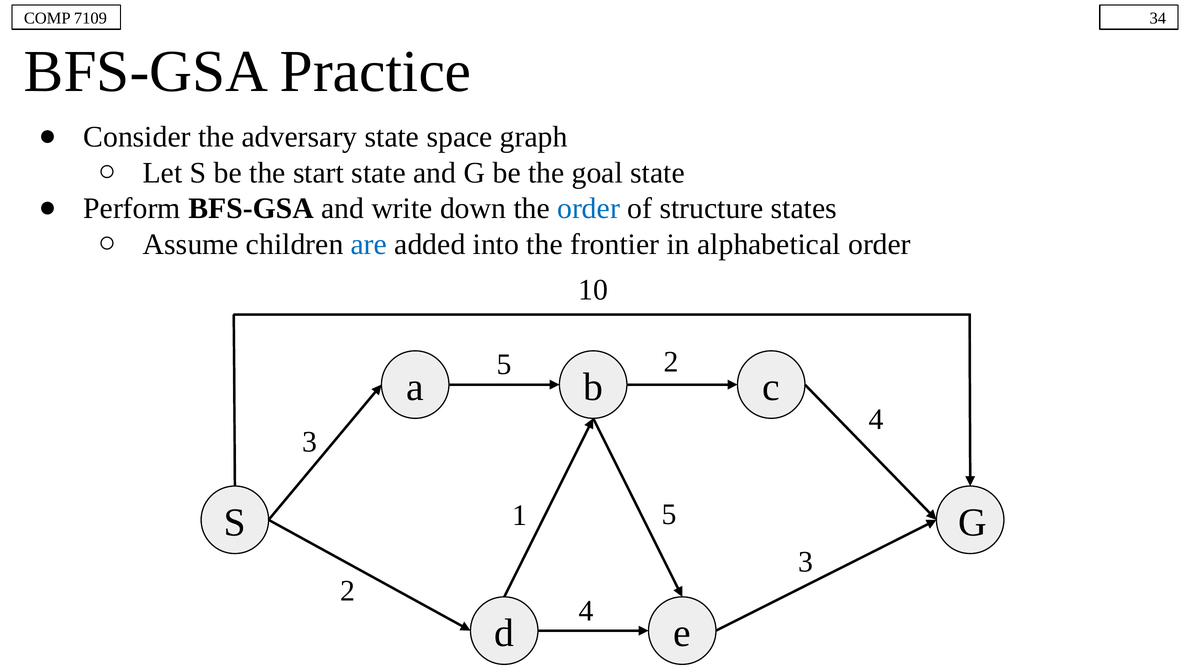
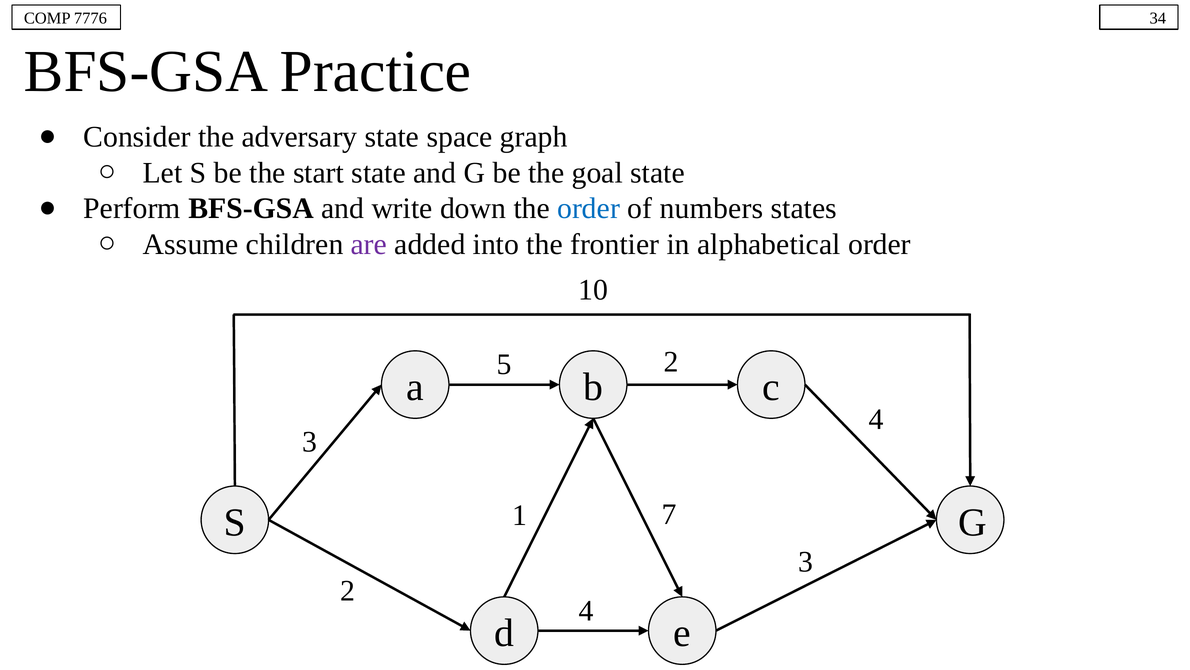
7109: 7109 -> 7776
structure: structure -> numbers
are colour: blue -> purple
1 5: 5 -> 7
